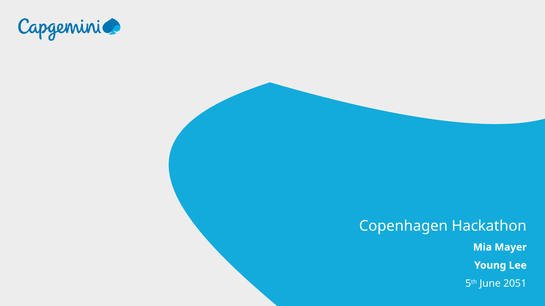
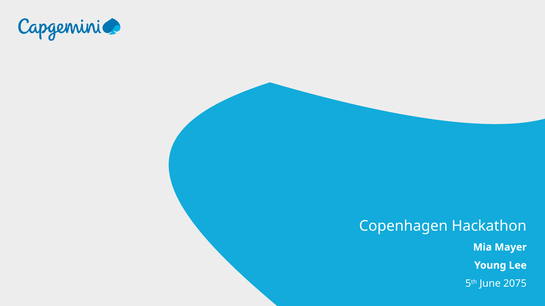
2051: 2051 -> 2075
